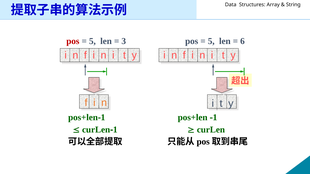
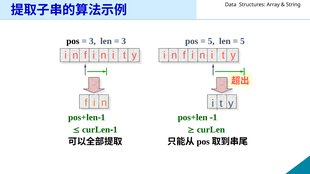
pos at (73, 41) colour: red -> black
5 at (92, 41): 5 -> 3
6 at (243, 41): 6 -> 5
